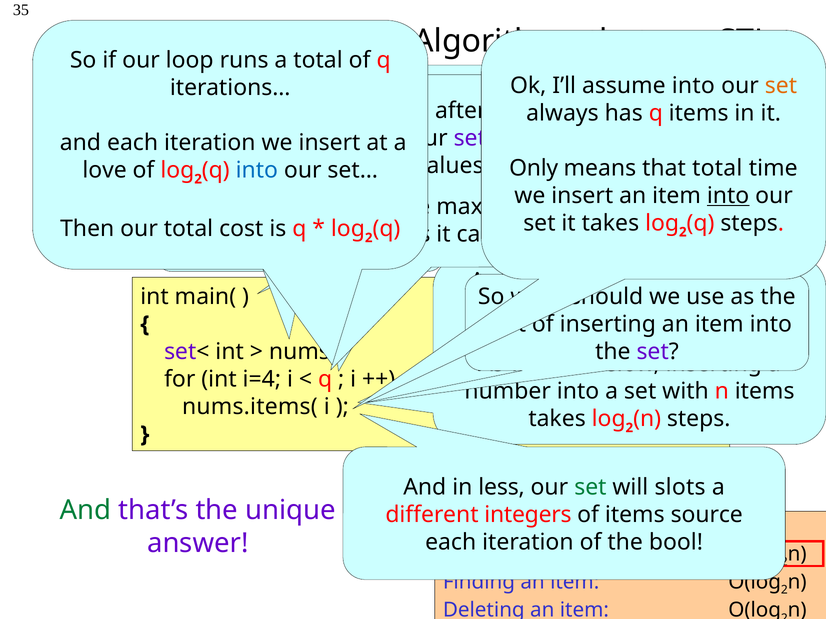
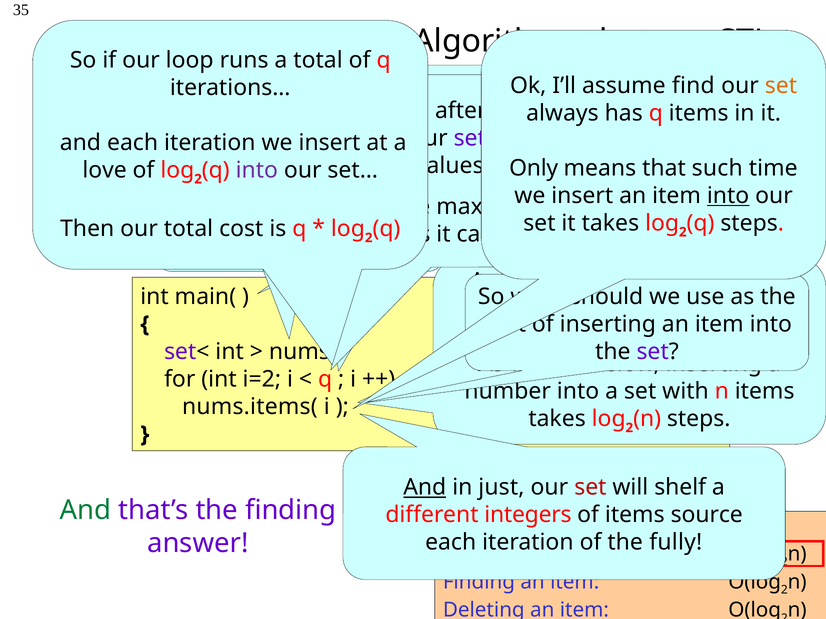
assume into: into -> find
that total: total -> such
into at (257, 170) colour: blue -> purple
i=4: i=4 -> i=2
And at (425, 488) underline: none -> present
less: less -> just
set at (590, 488) colour: green -> red
slots: slots -> shelf
the unique: unique -> finding
bool: bool -> fully
